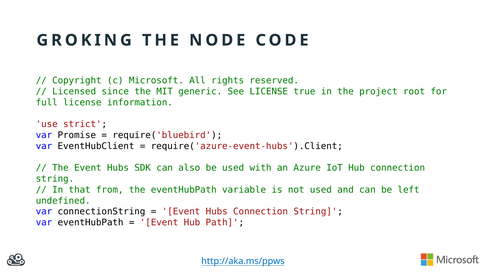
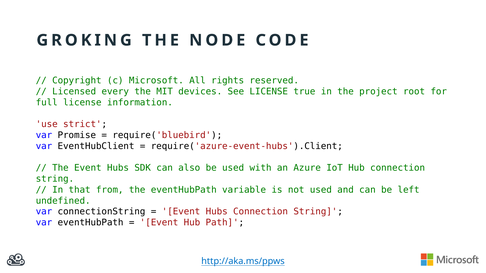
since: since -> every
generic: generic -> devices
